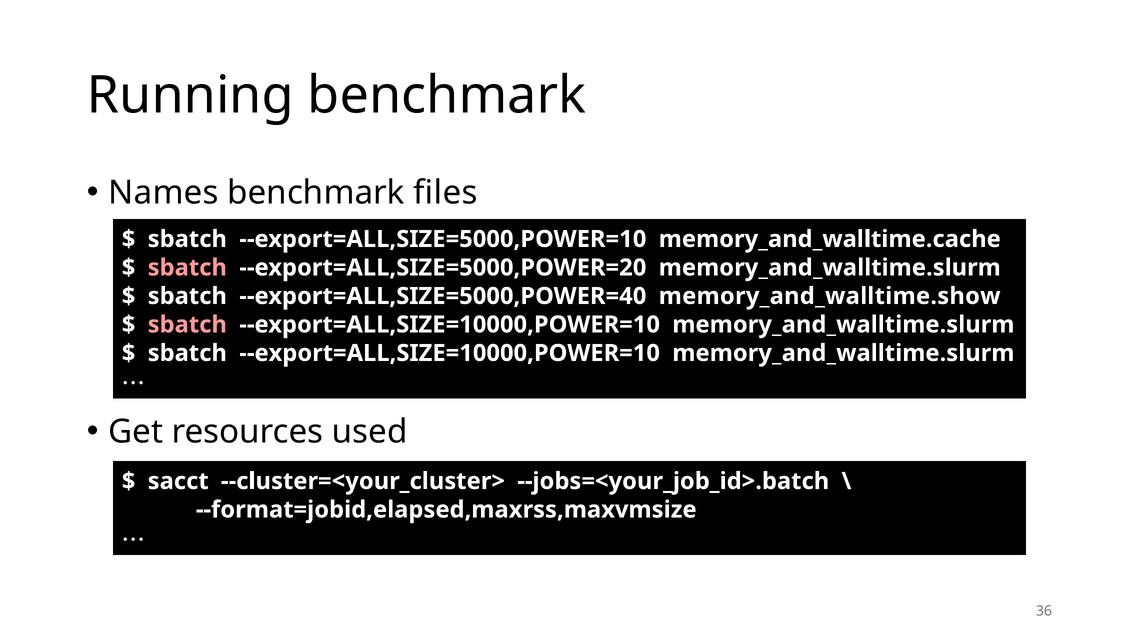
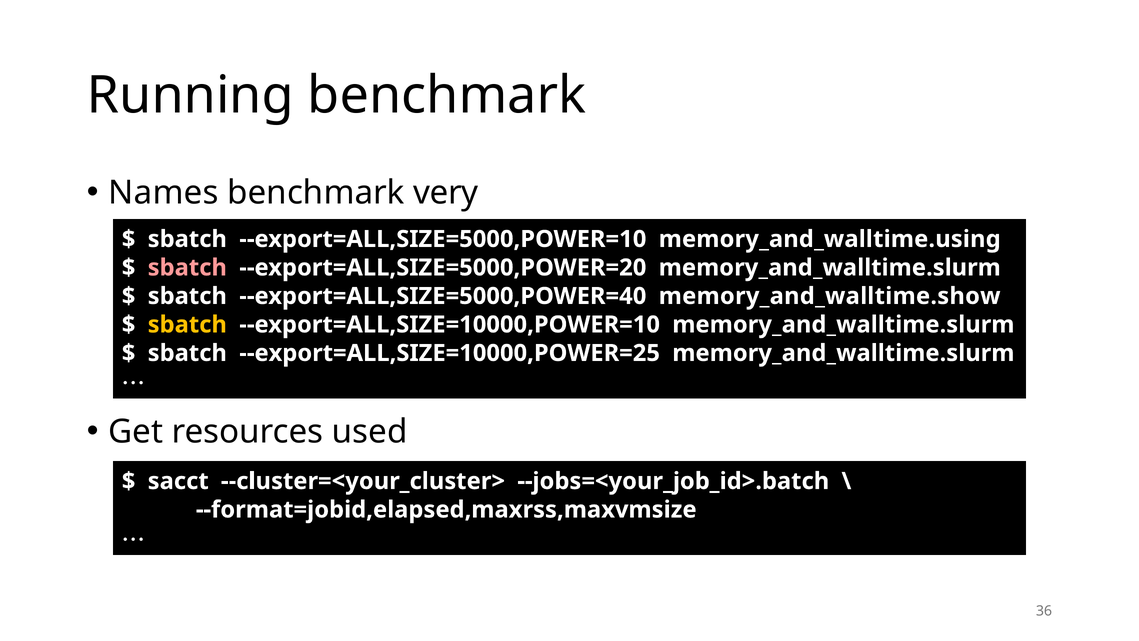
files: files -> very
memory_and_walltime.cache: memory_and_walltime.cache -> memory_and_walltime.using
sbatch at (187, 324) colour: pink -> yellow
--export=ALL,SIZE=10000,POWER=10 at (450, 353): --export=ALL,SIZE=10000,POWER=10 -> --export=ALL,SIZE=10000,POWER=25
